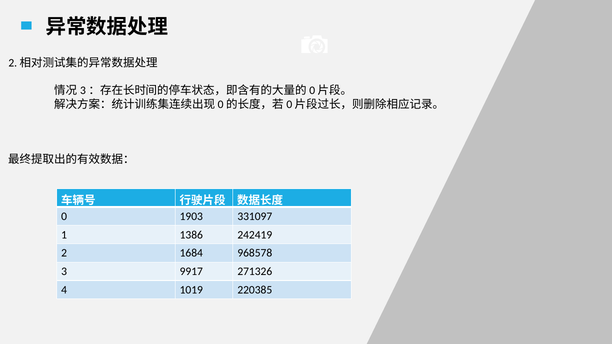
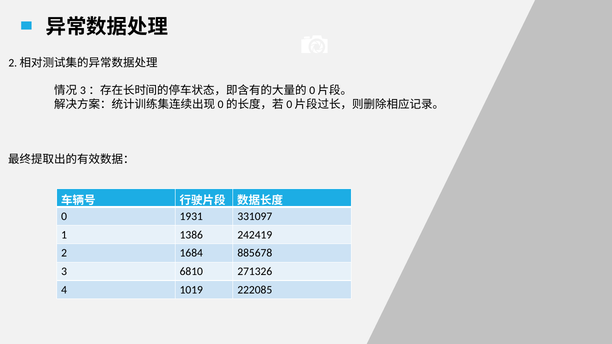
1903: 1903 -> 1931
968578: 968578 -> 885678
9917: 9917 -> 6810
220385: 220385 -> 222085
